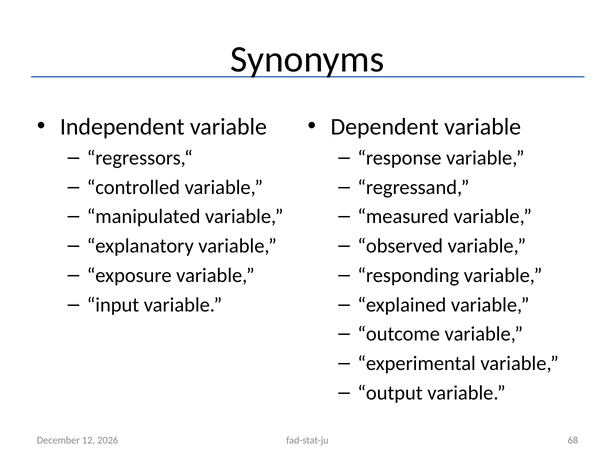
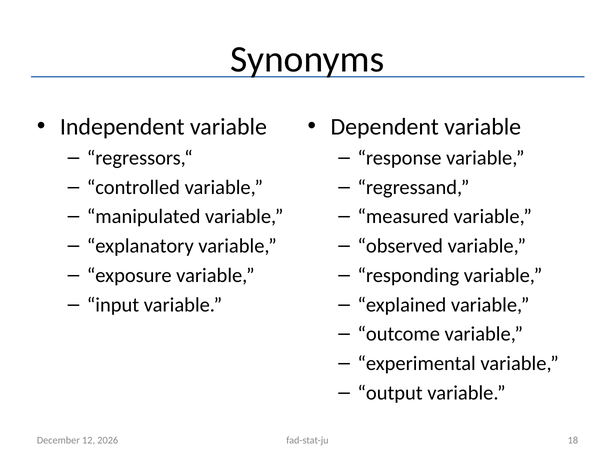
68: 68 -> 18
